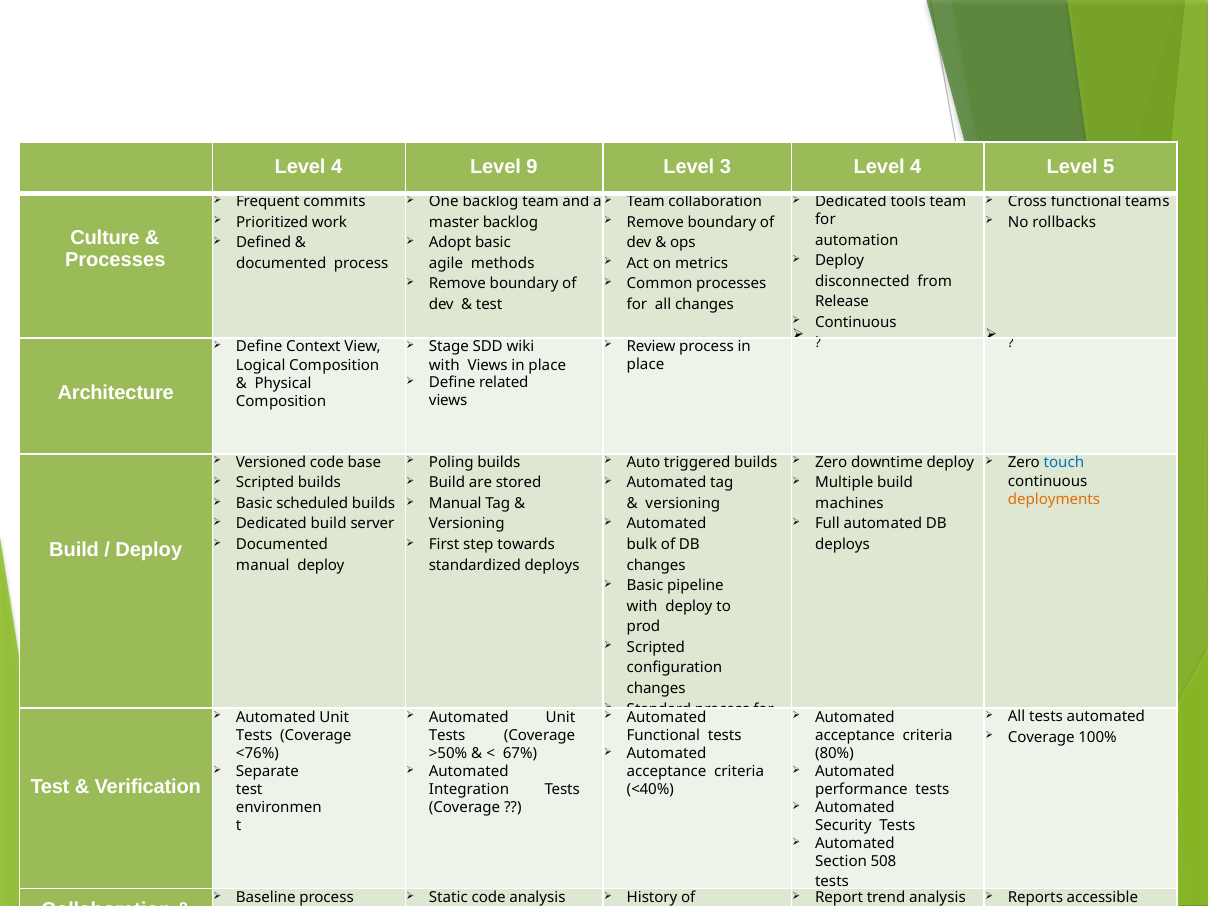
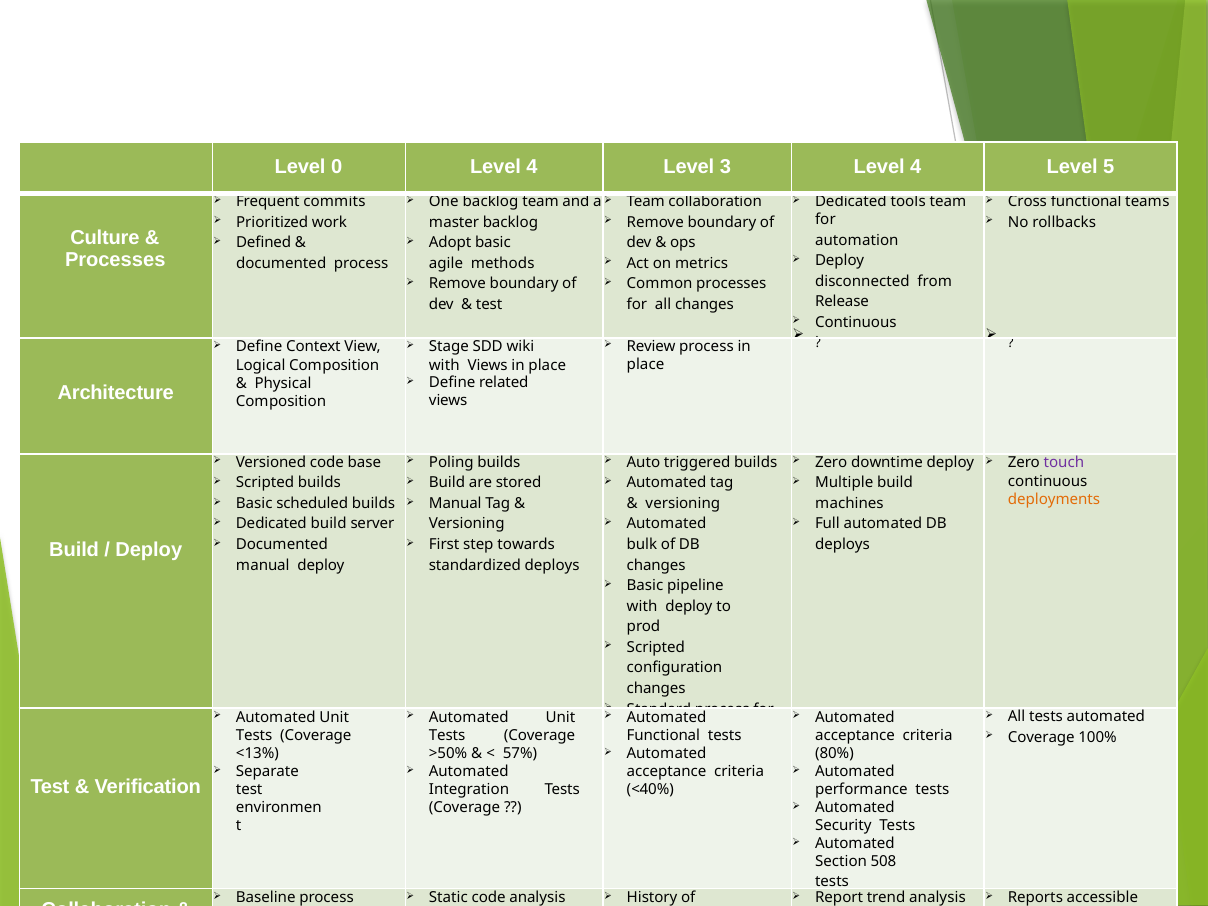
4 at (337, 167): 4 -> 0
9 at (532, 167): 9 -> 4
touch colour: blue -> purple
<76%: <76% -> <13%
67%: 67% -> 57%
